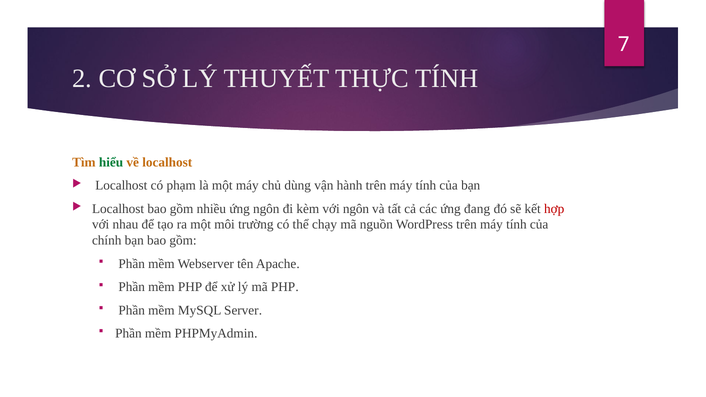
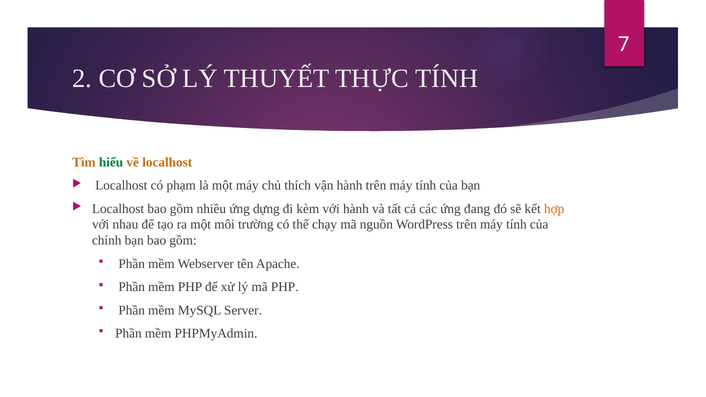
dùng: dùng -> thích
ứng ngôn: ngôn -> dựng
với ngôn: ngôn -> hành
hợp colour: red -> orange
